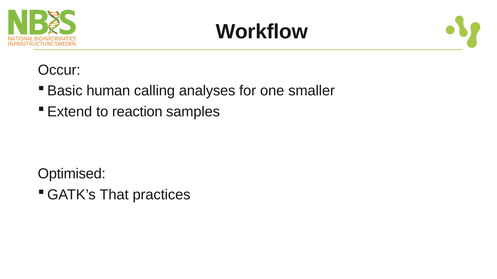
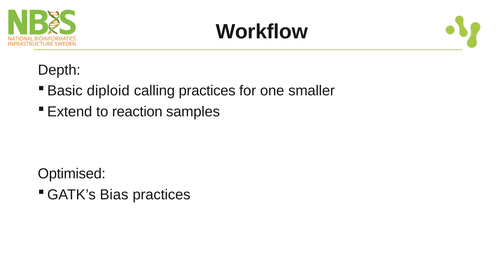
Occur: Occur -> Depth
human: human -> diploid
calling analyses: analyses -> practices
That: That -> Bias
